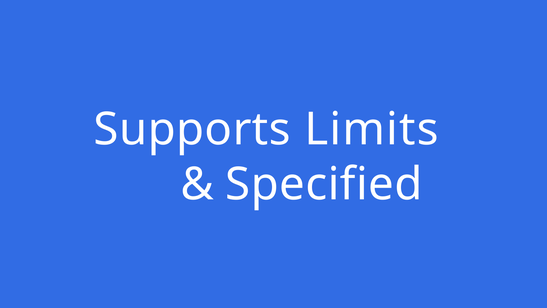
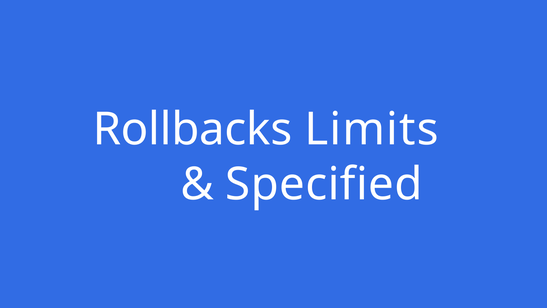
Supports: Supports -> Rollbacks
